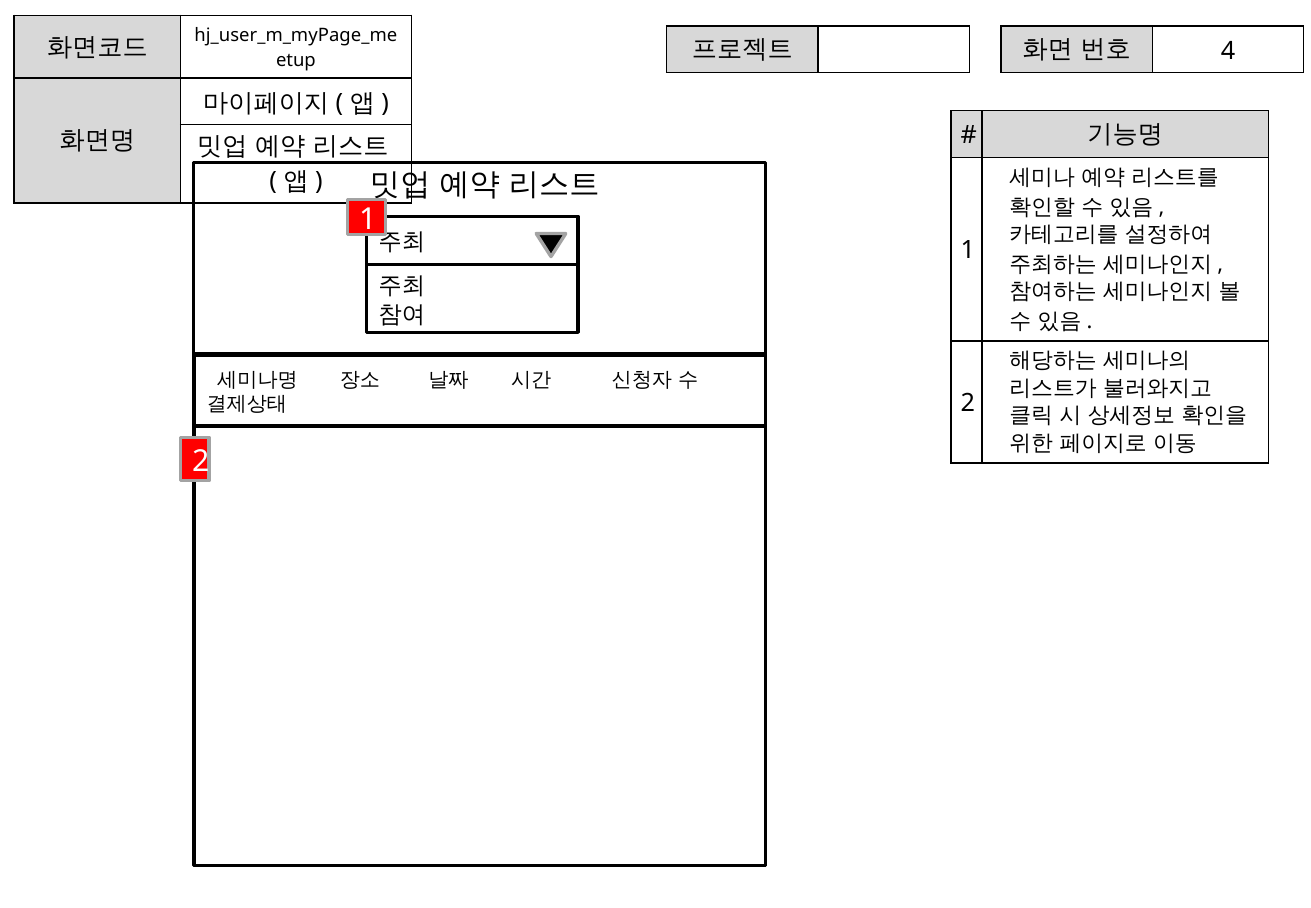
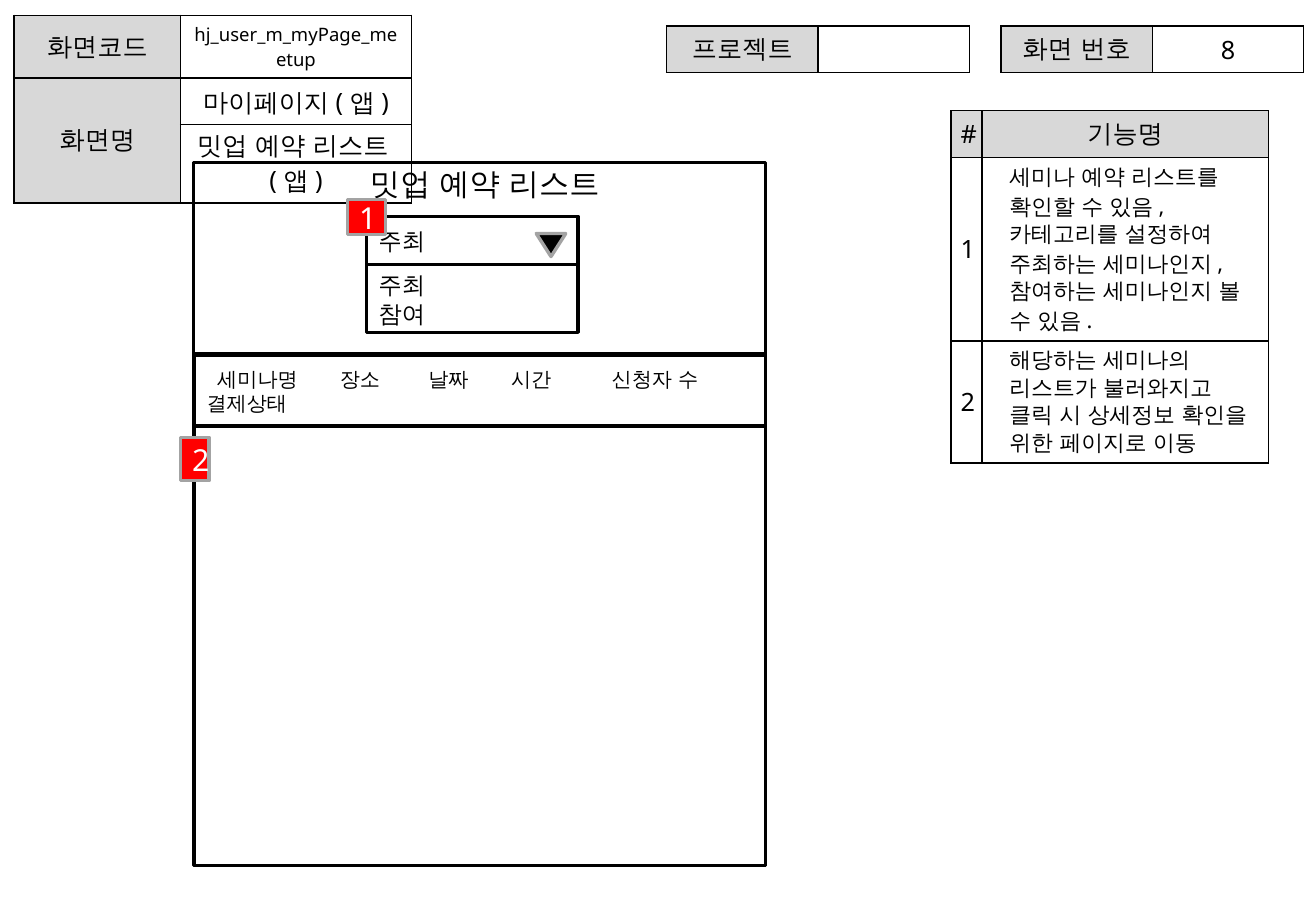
4: 4 -> 8
